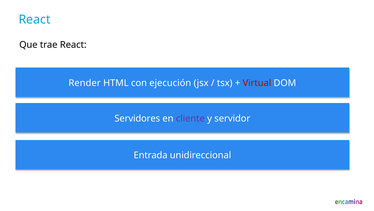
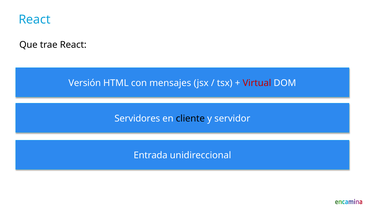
Render: Render -> Versión
ejecución: ejecución -> mensajes
cliente colour: purple -> black
